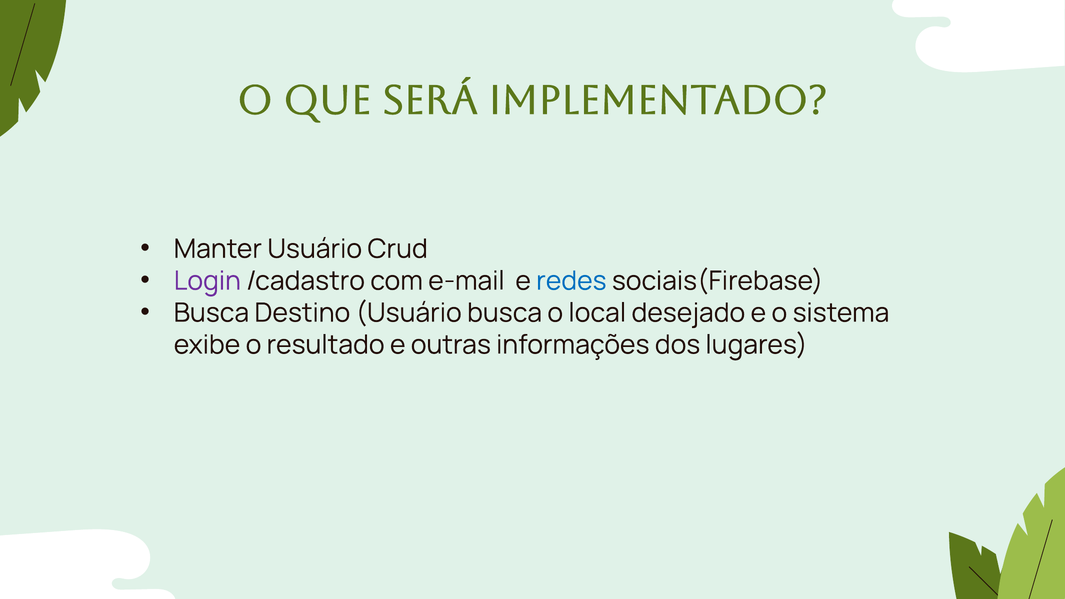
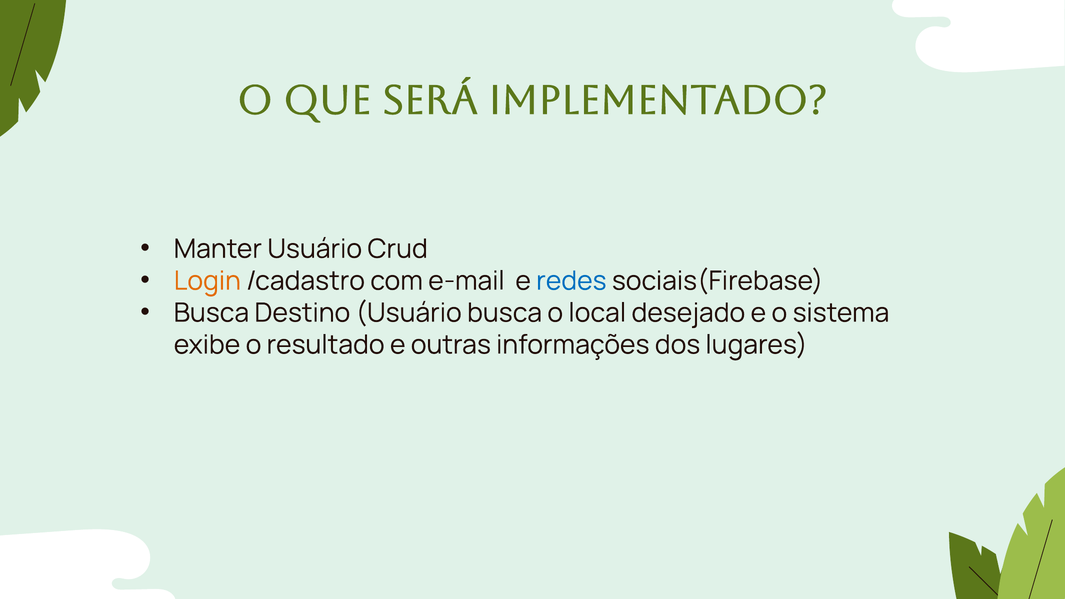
Login colour: purple -> orange
